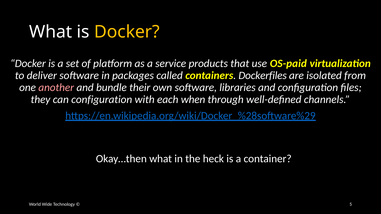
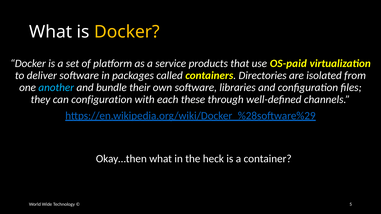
Dockerfiles: Dockerfiles -> Directories
another colour: pink -> light blue
when: when -> these
